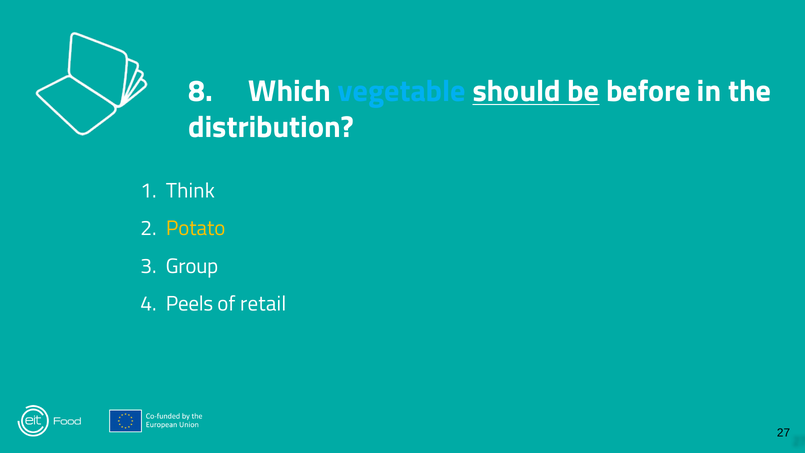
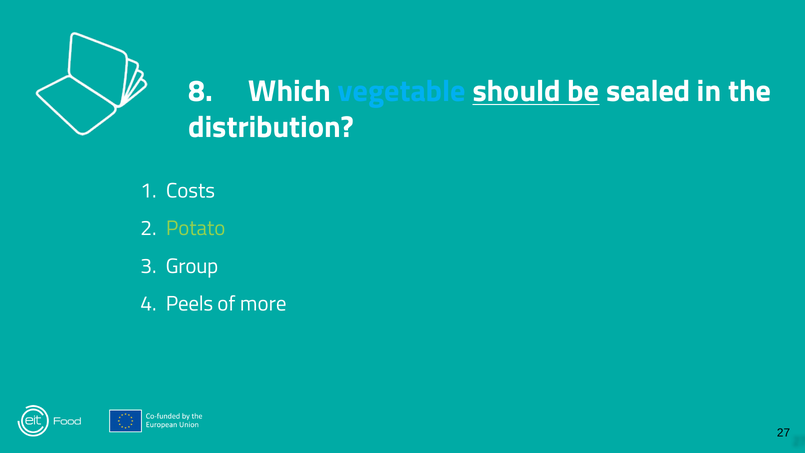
before: before -> sealed
Think: Think -> Costs
Potato colour: yellow -> light green
retail: retail -> more
